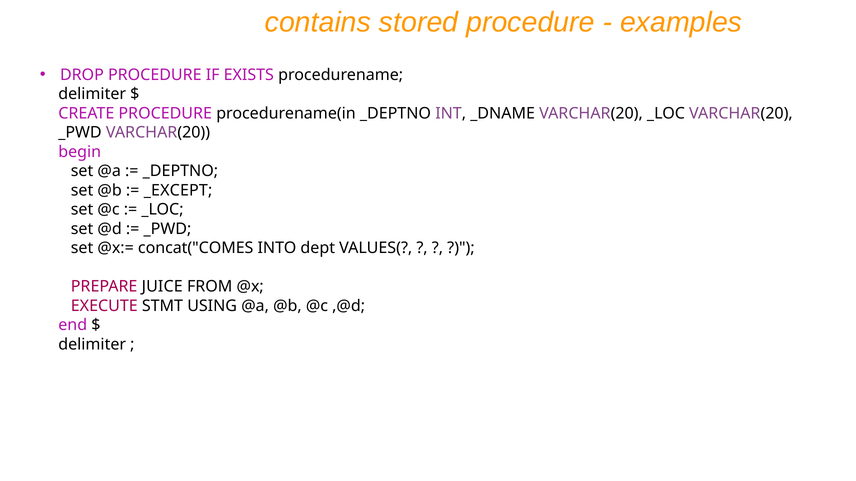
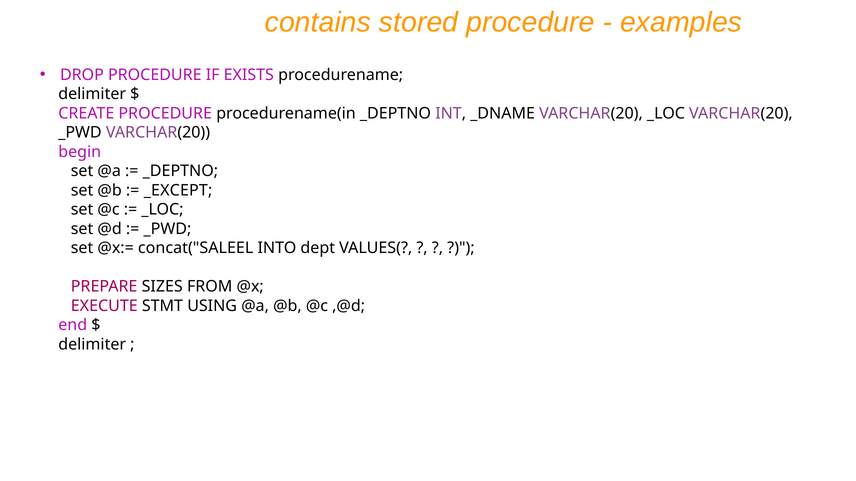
concat("COMES: concat("COMES -> concat("SALEEL
JUICE: JUICE -> SIZES
